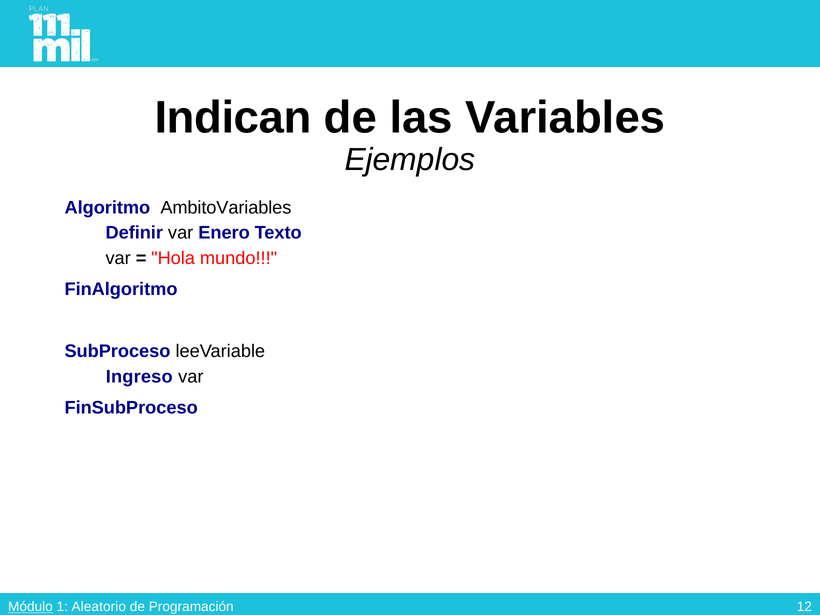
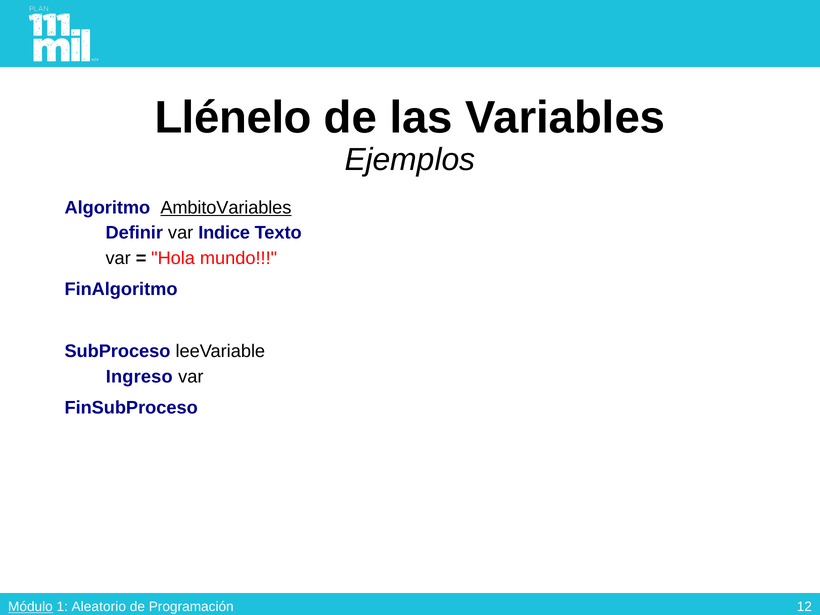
Indican: Indican -> Llénelo
AmbitoVariables underline: none -> present
Enero: Enero -> Indice
